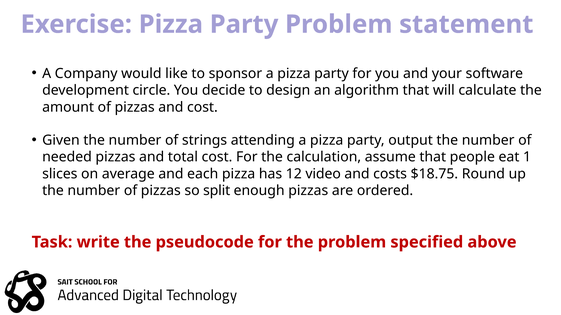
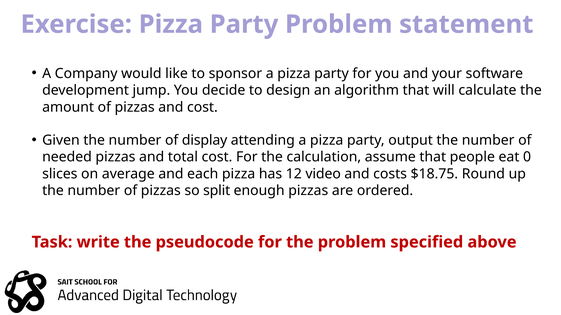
circle: circle -> jump
strings: strings -> display
1: 1 -> 0
